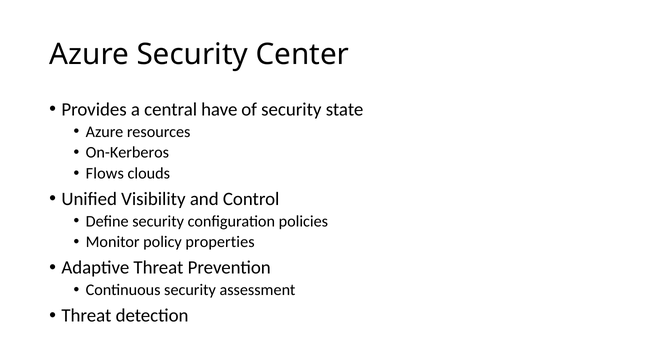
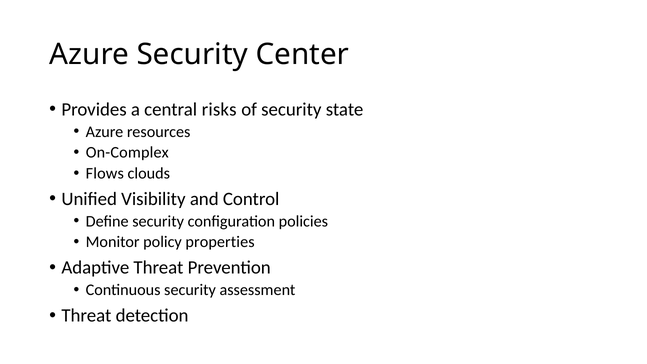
have: have -> risks
On-Kerberos: On-Kerberos -> On-Complex
